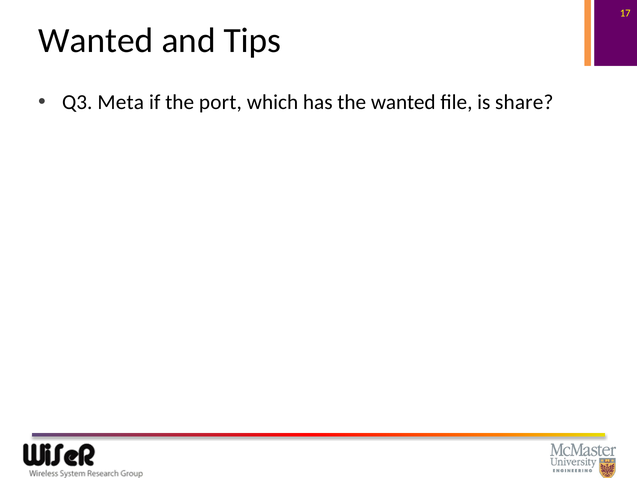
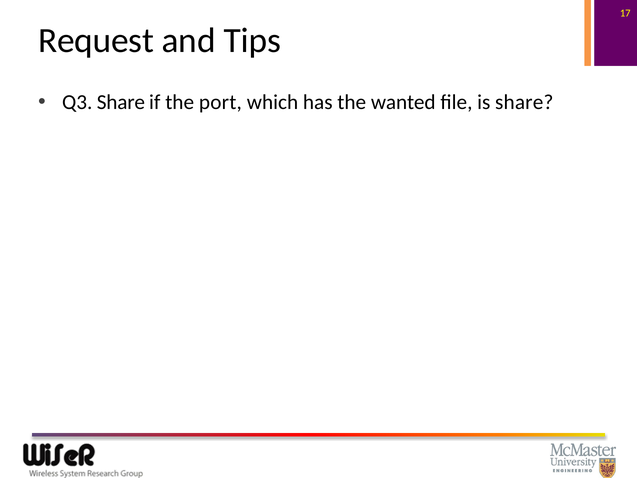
Wanted at (96, 41): Wanted -> Request
Q3 Meta: Meta -> Share
